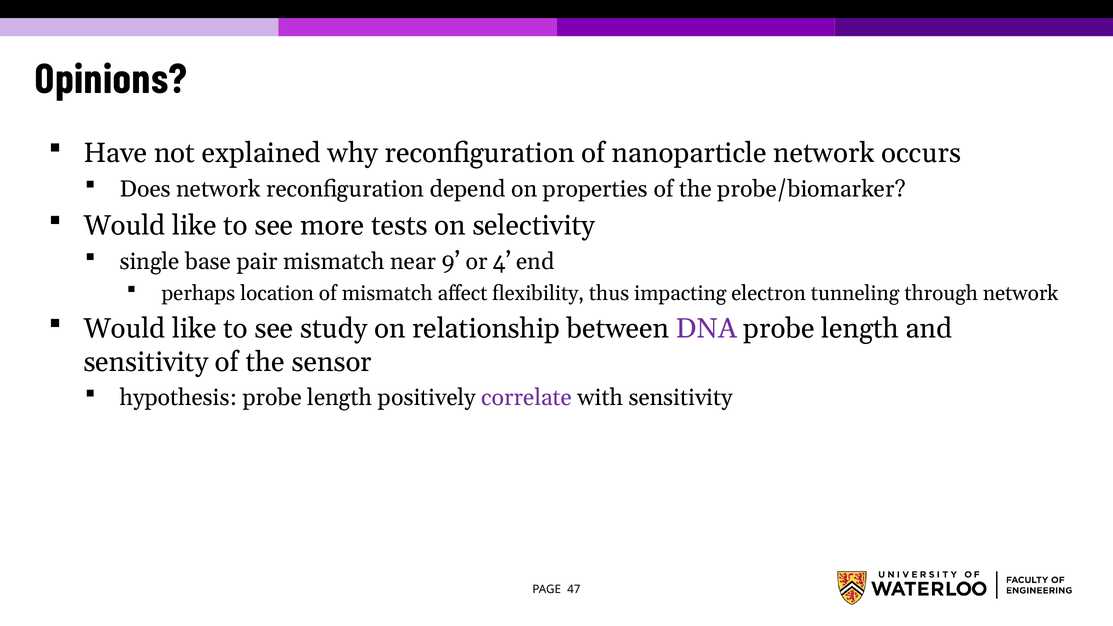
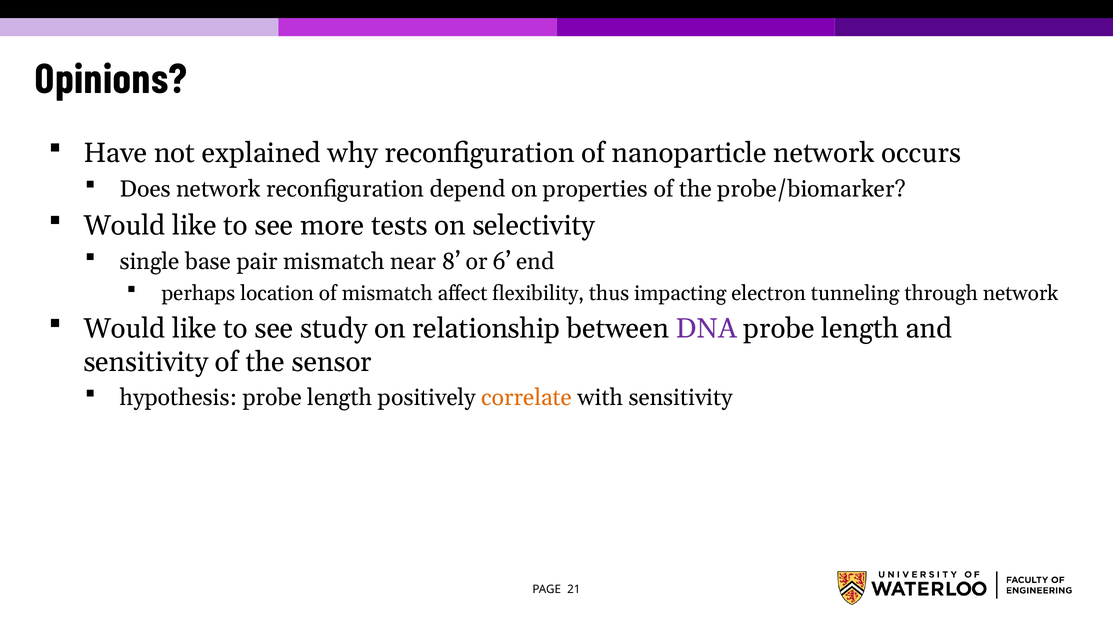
9: 9 -> 8
4: 4 -> 6
correlate colour: purple -> orange
47: 47 -> 21
